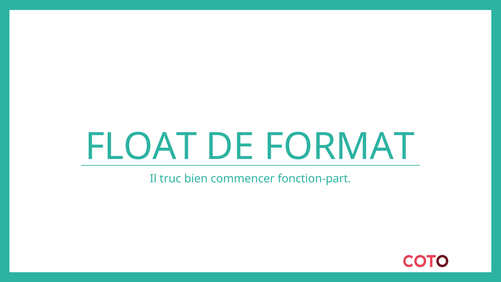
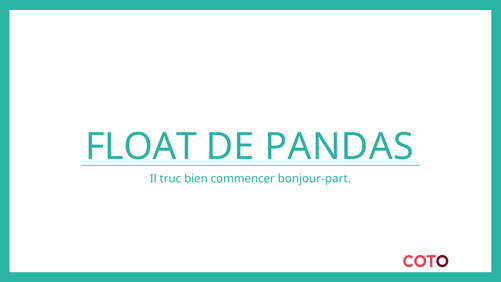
FORMAT: FORMAT -> PANDAS
fonction-part: fonction-part -> bonjour-part
